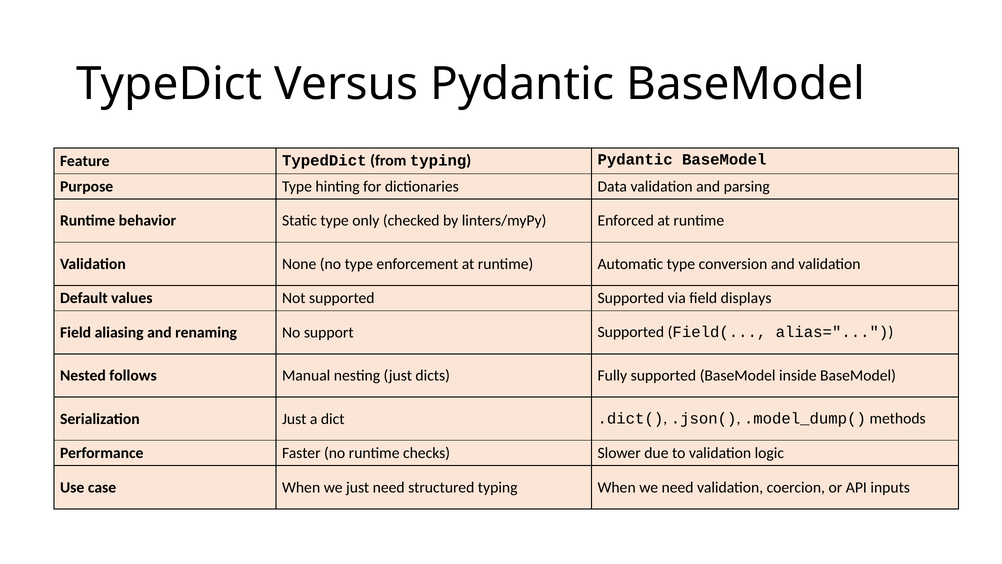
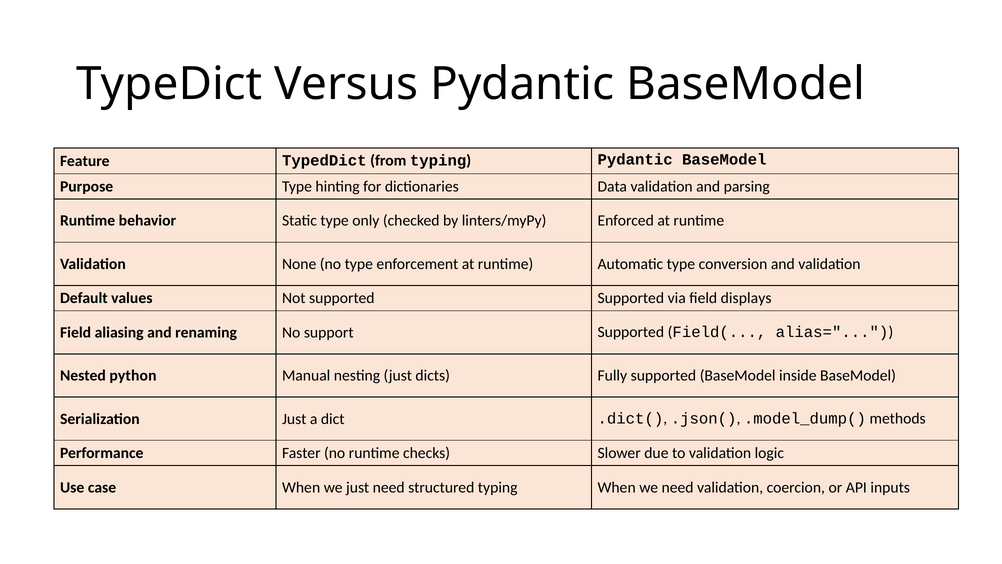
follows: follows -> python
